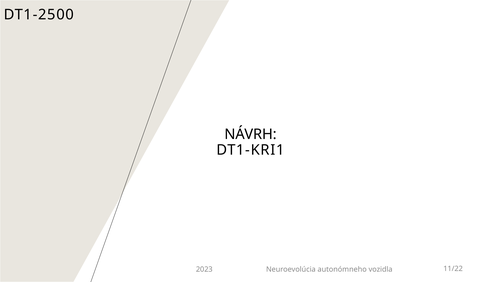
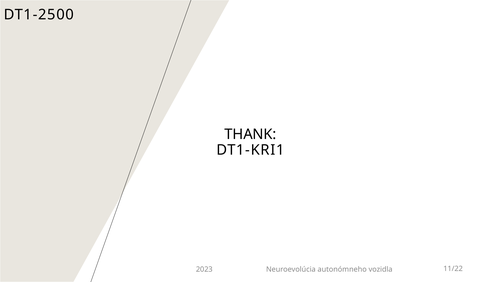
NÁVRH: NÁVRH -> THANK
